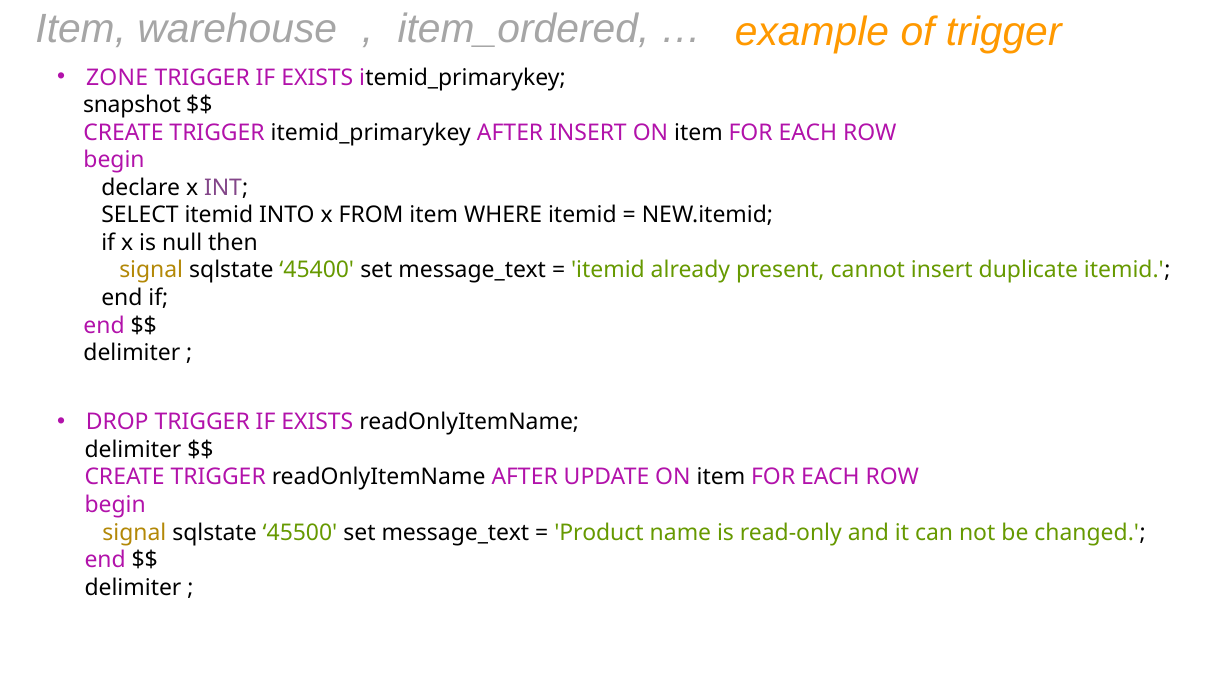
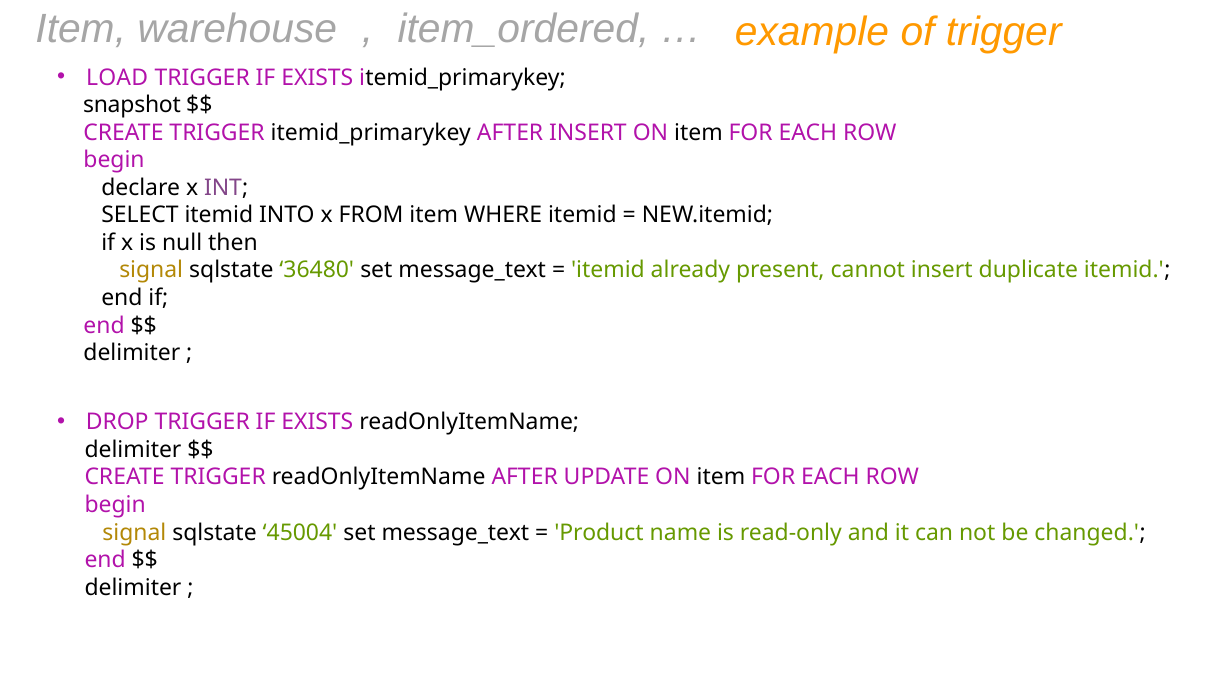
ZONE: ZONE -> LOAD
45400: 45400 -> 36480
45500: 45500 -> 45004
